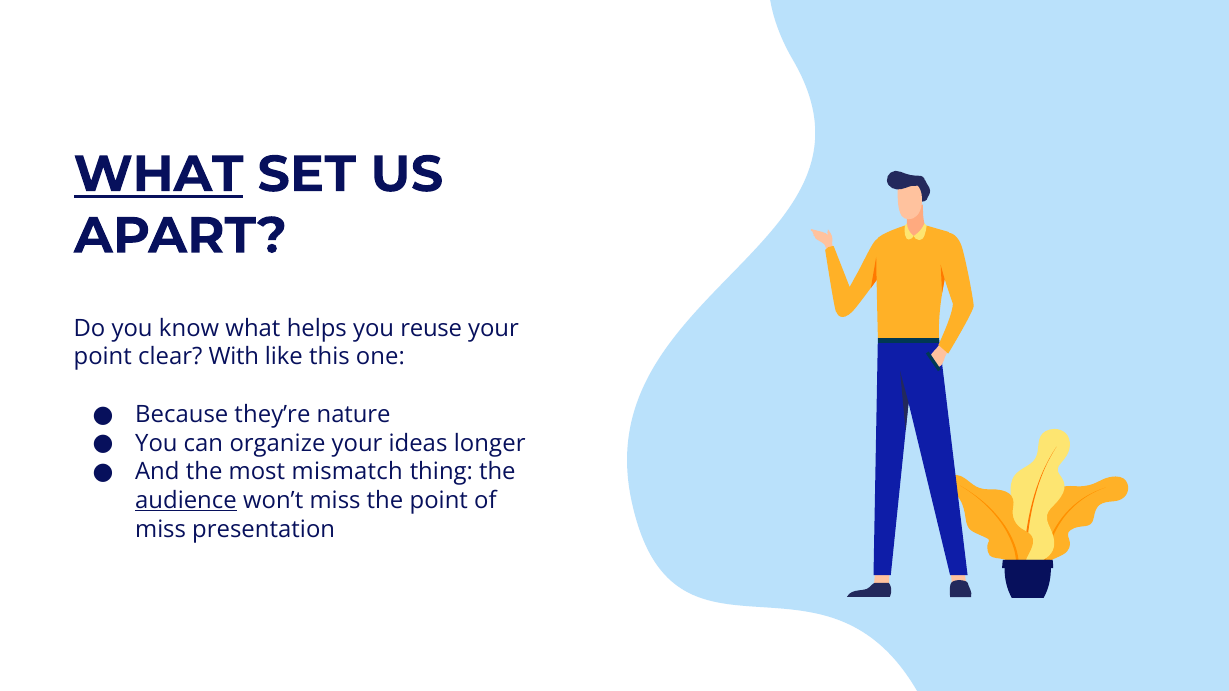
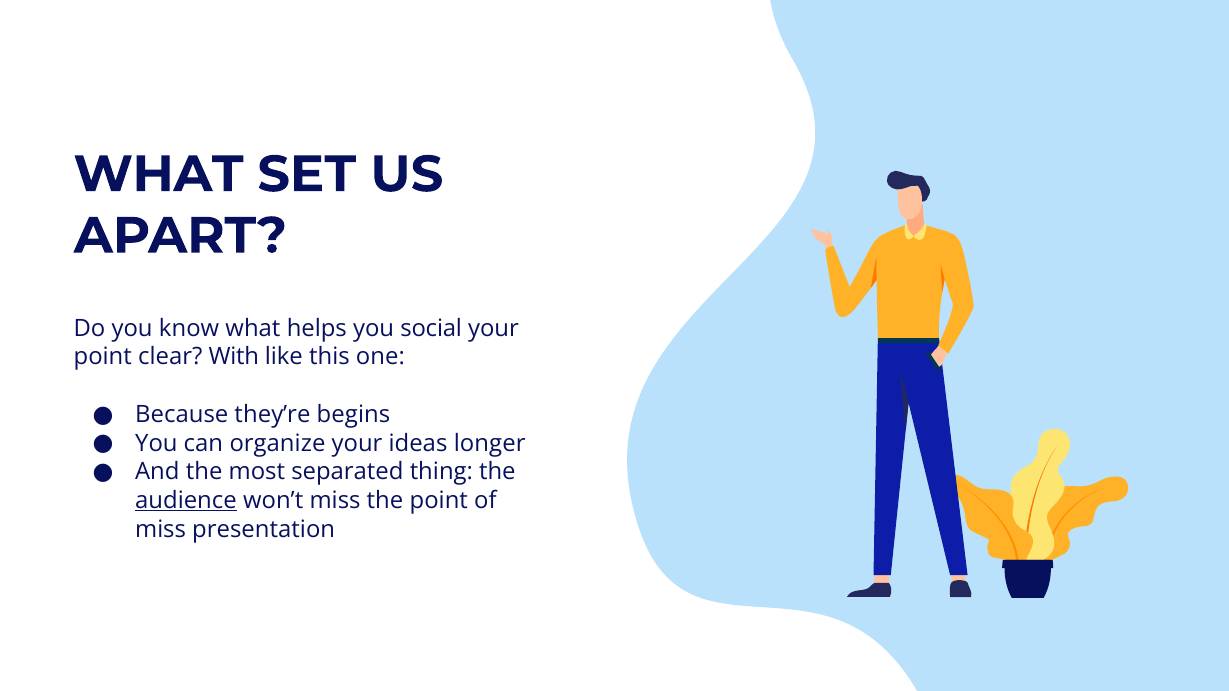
WHAT at (159, 174) underline: present -> none
reuse: reuse -> social
nature: nature -> begins
mismatch: mismatch -> separated
